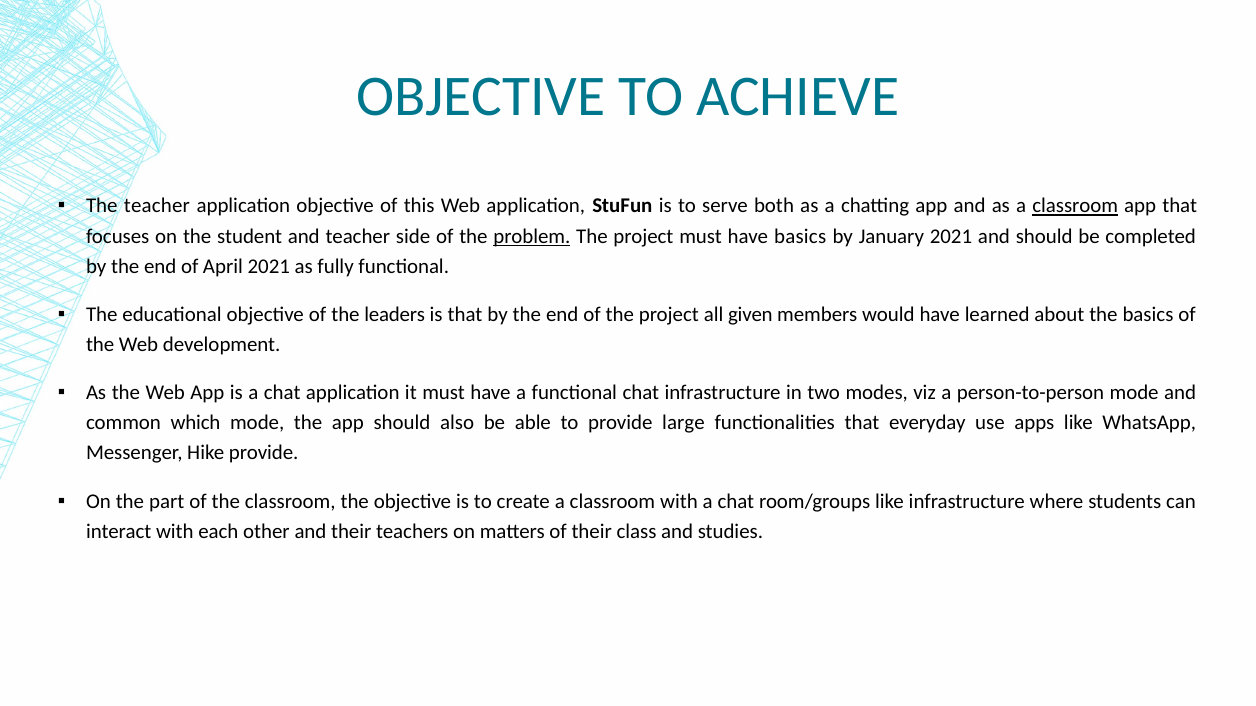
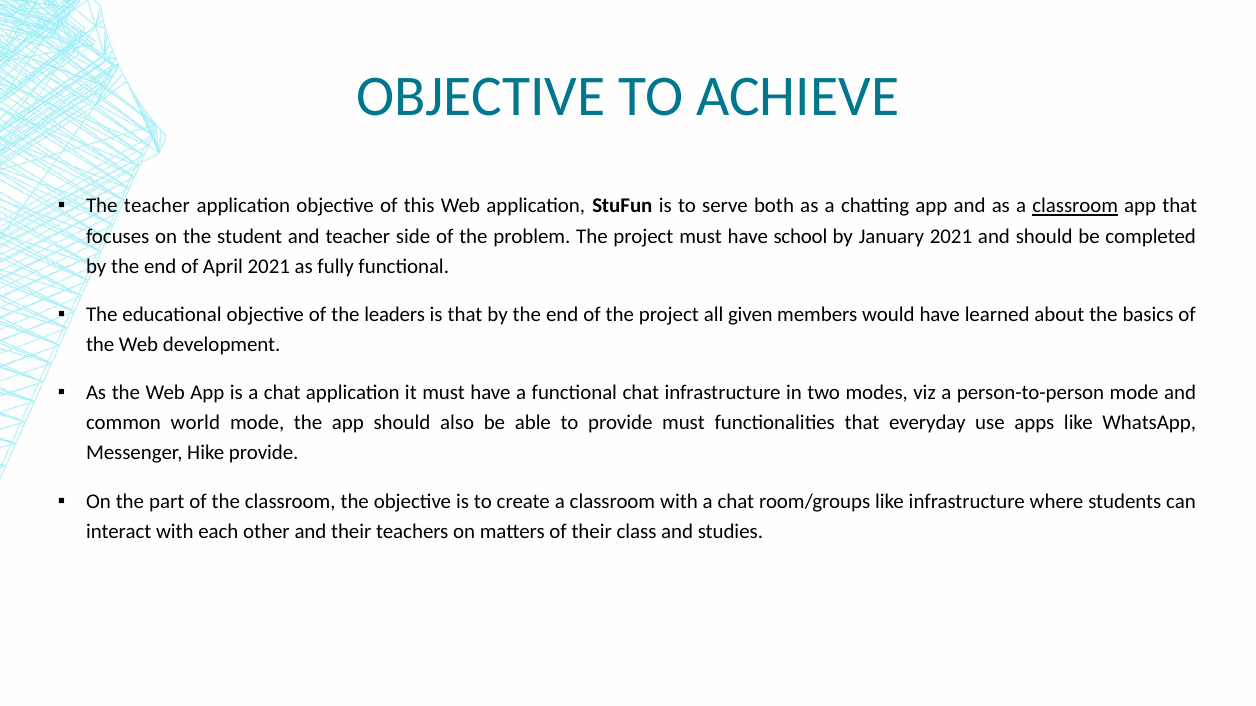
problem underline: present -> none
have basics: basics -> school
which: which -> world
provide large: large -> must
